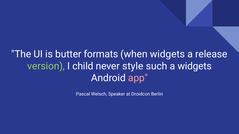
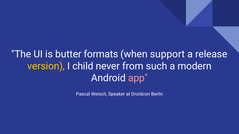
when widgets: widgets -> support
version colour: light green -> yellow
style: style -> from
a widgets: widgets -> modern
